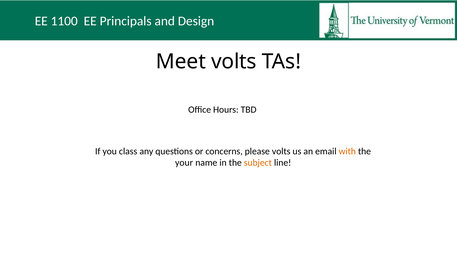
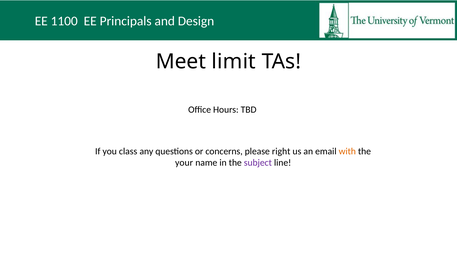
Meet volts: volts -> limit
please volts: volts -> right
subject colour: orange -> purple
